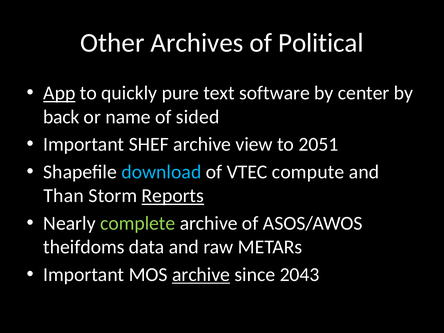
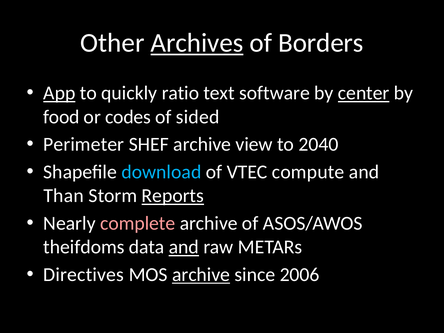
Archives underline: none -> present
Political: Political -> Borders
pure: pure -> ratio
center underline: none -> present
back: back -> food
name: name -> codes
Important at (84, 144): Important -> Perimeter
2051: 2051 -> 2040
complete colour: light green -> pink
and at (184, 247) underline: none -> present
Important at (84, 275): Important -> Directives
2043: 2043 -> 2006
